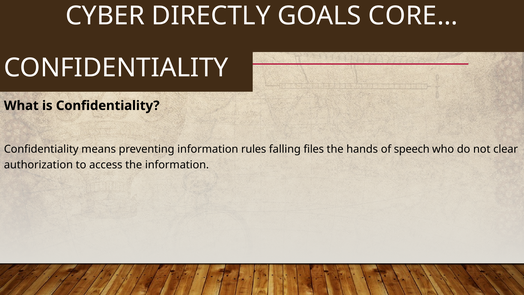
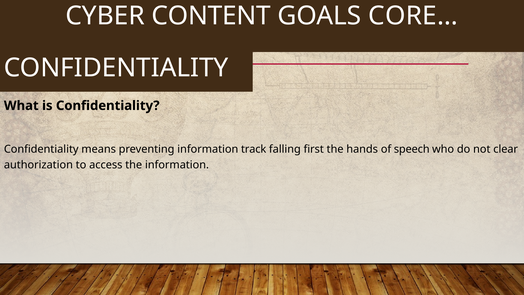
DIRECTLY: DIRECTLY -> CONTENT
rules: rules -> track
files: files -> first
